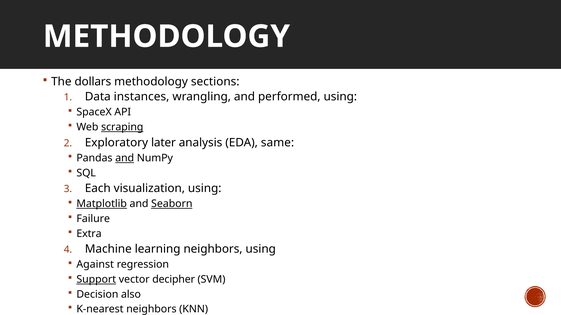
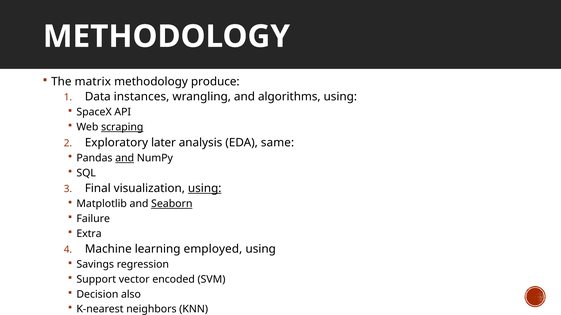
dollars: dollars -> matrix
sections: sections -> produce
performed: performed -> algorithms
Each: Each -> Final
using at (205, 189) underline: none -> present
Matplotlib underline: present -> none
learning neighbors: neighbors -> employed
Against: Against -> Savings
Support underline: present -> none
decipher: decipher -> encoded
